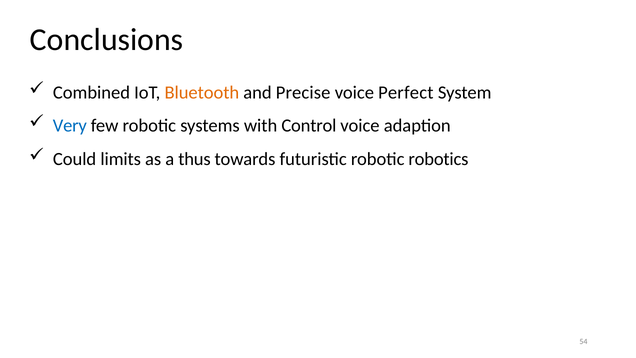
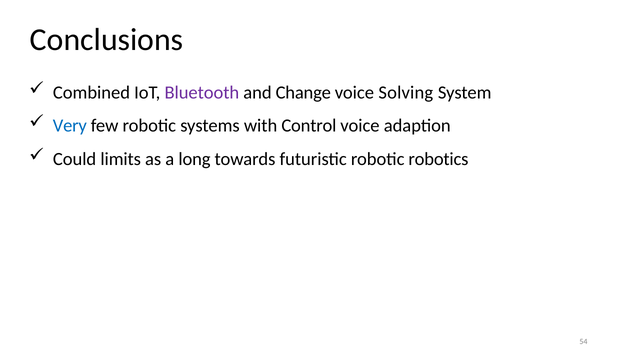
Bluetooth colour: orange -> purple
Precise: Precise -> Change
Perfect: Perfect -> Solving
thus: thus -> long
